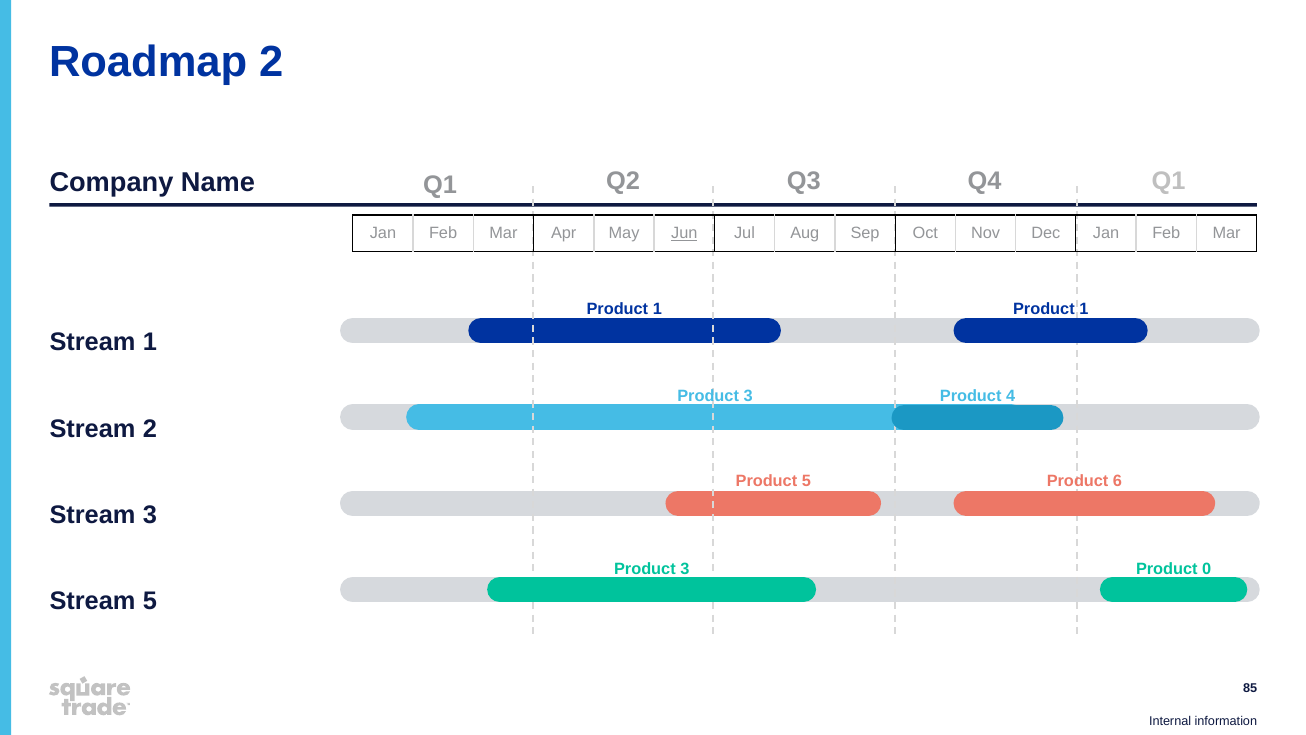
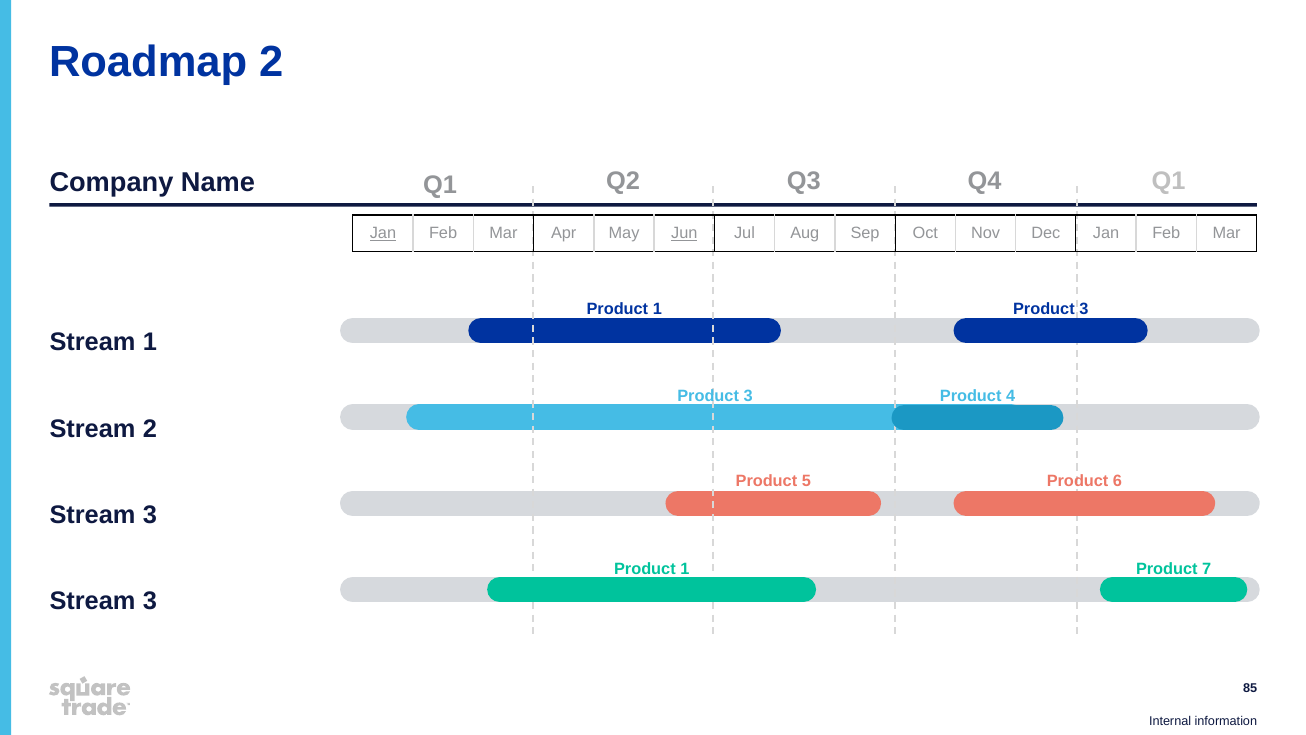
Jan at (383, 233) underline: none -> present
1 Product 1: 1 -> 3
3 at (685, 569): 3 -> 1
0: 0 -> 7
5 at (150, 601): 5 -> 3
